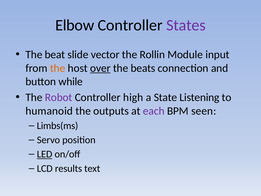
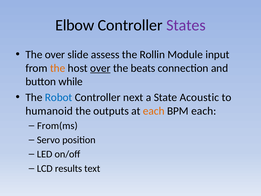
The beat: beat -> over
vector: vector -> assess
Robot colour: purple -> blue
high: high -> next
Listening: Listening -> Acoustic
each at (154, 111) colour: purple -> orange
BPM seen: seen -> each
Limbs(ms: Limbs(ms -> From(ms
LED underline: present -> none
